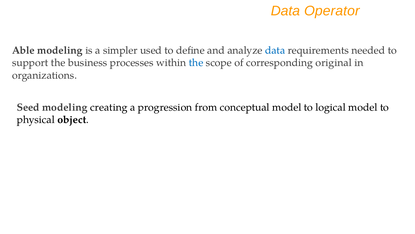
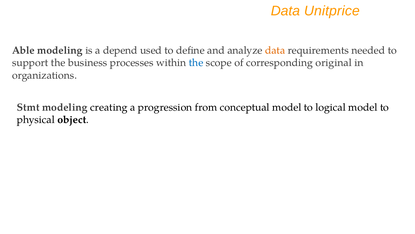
Operator: Operator -> Unitprice
simpler: simpler -> depend
data at (275, 50) colour: blue -> orange
Seed: Seed -> Stmt
